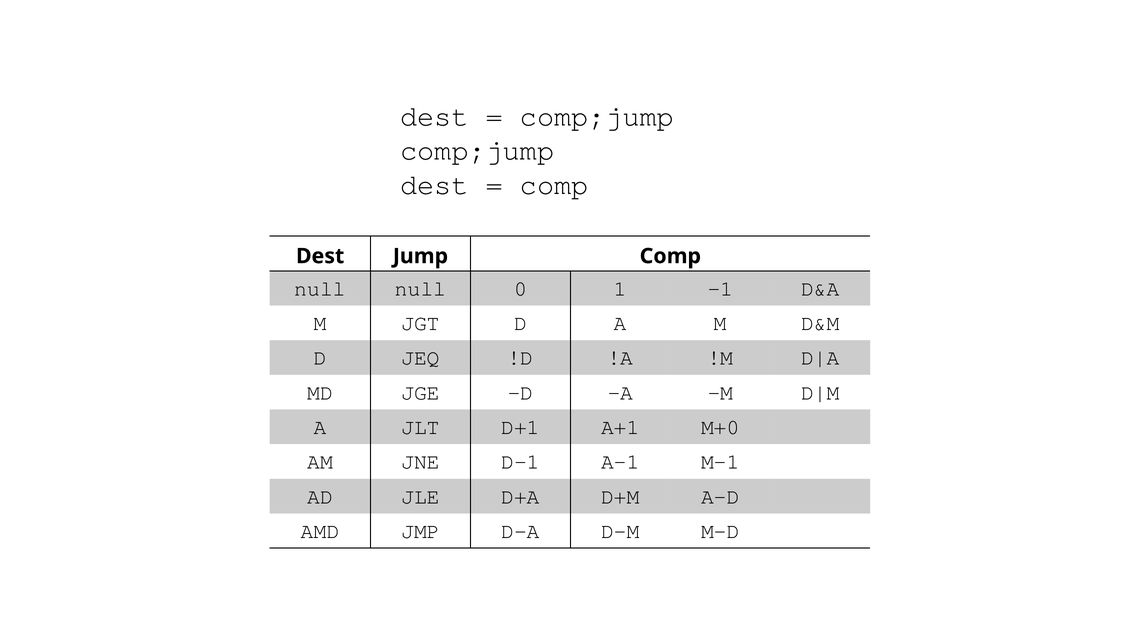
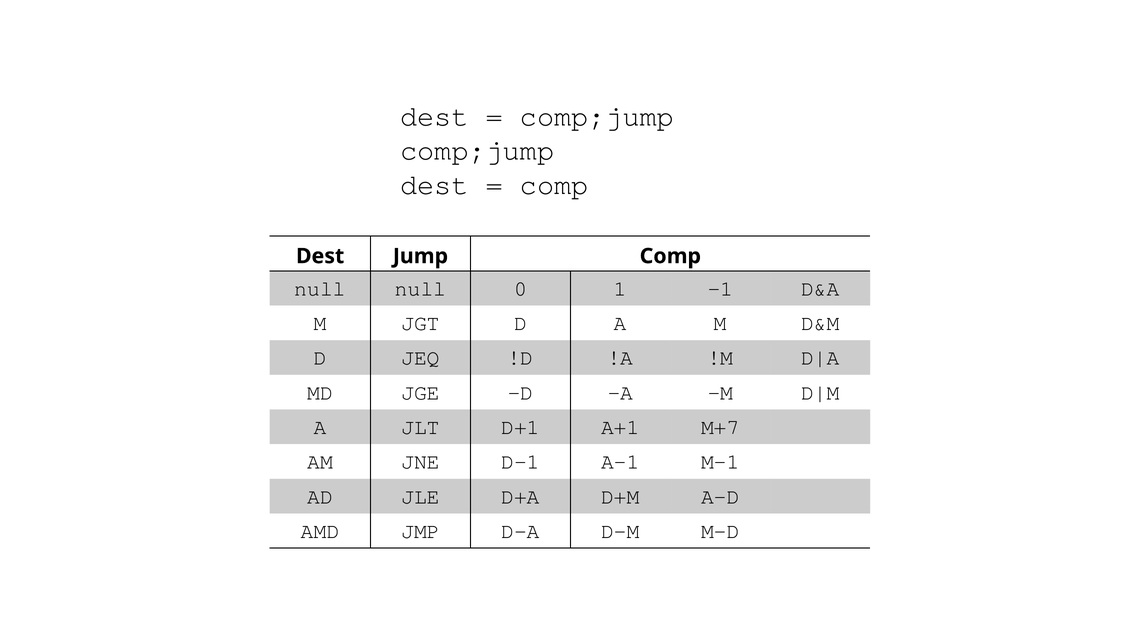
M+0: M+0 -> M+7
